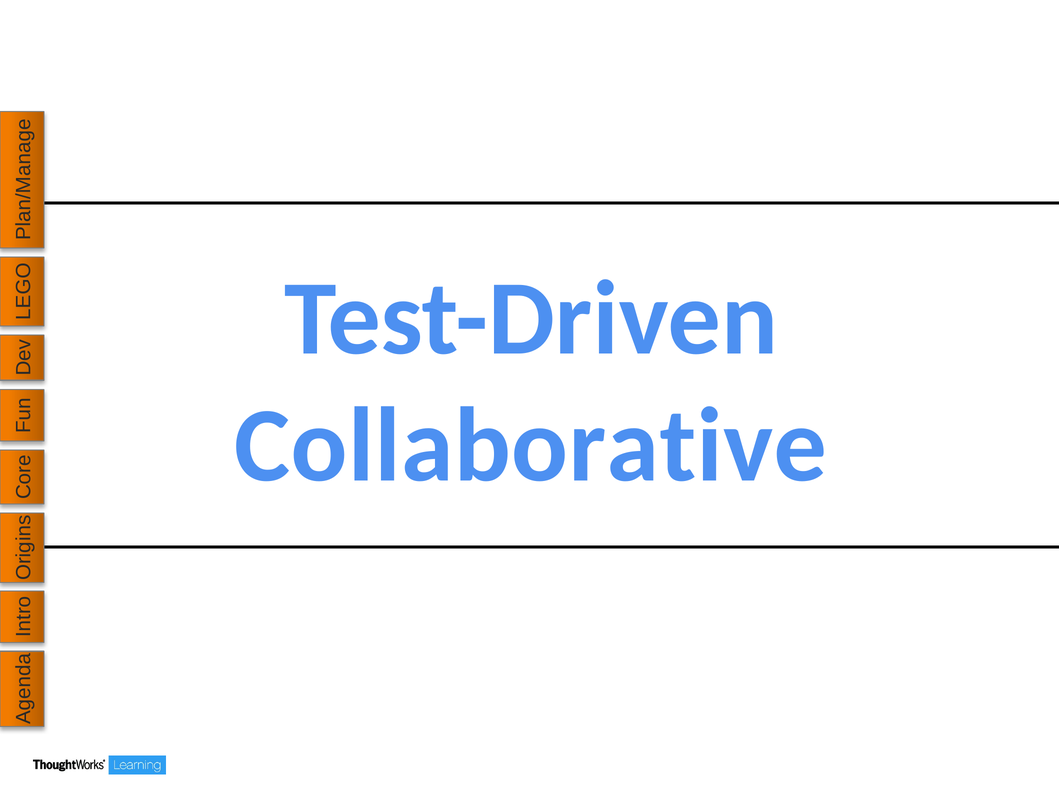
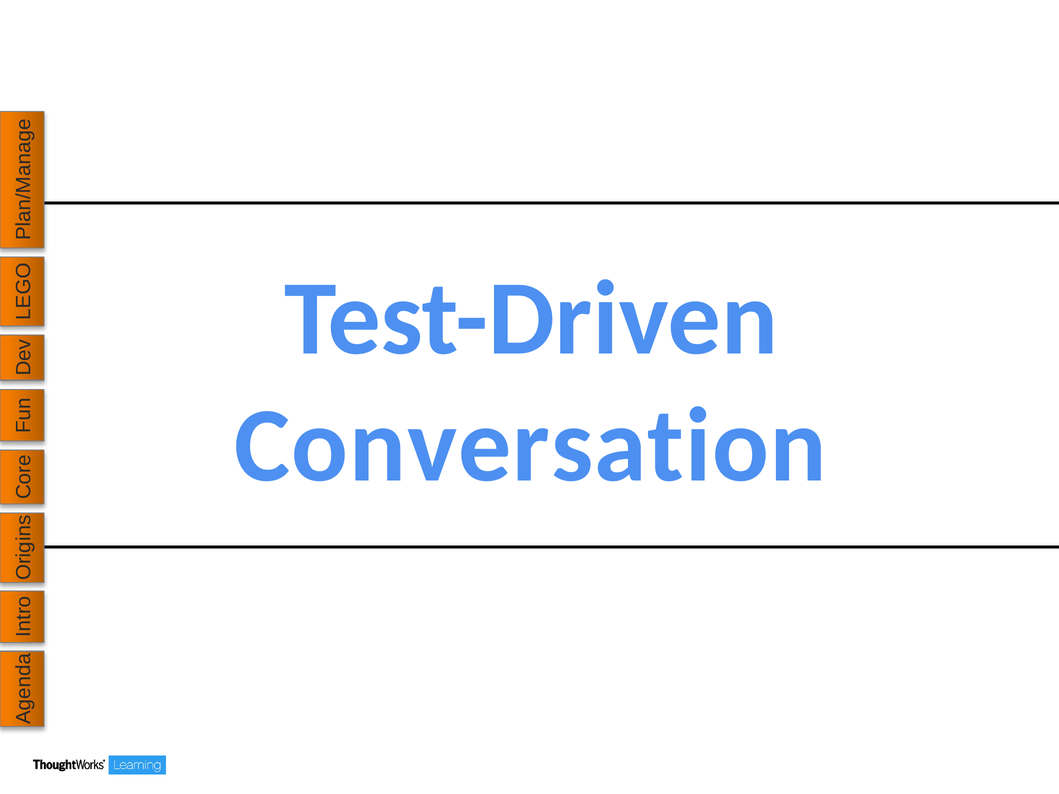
Collaborative: Collaborative -> Conversation
